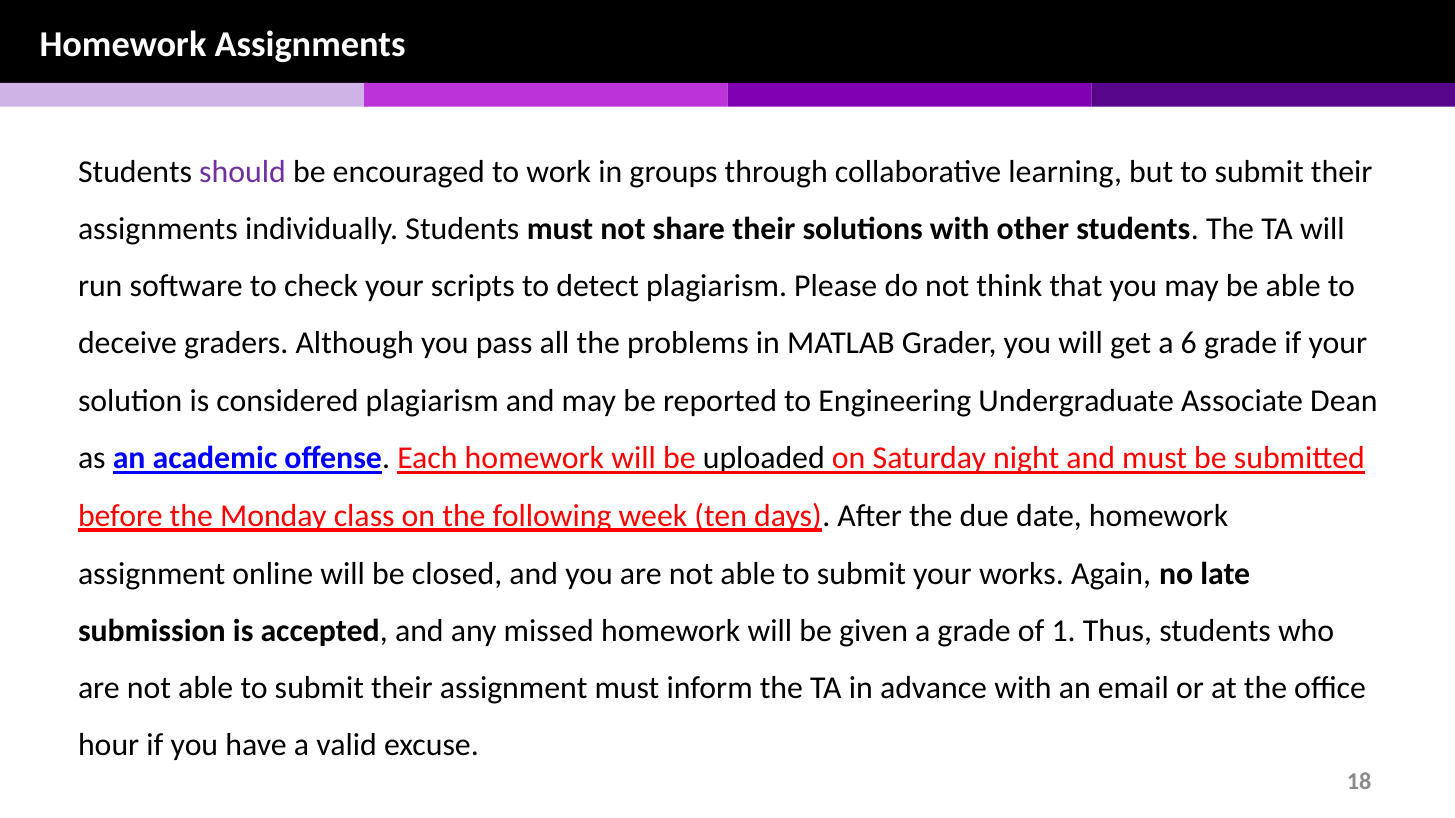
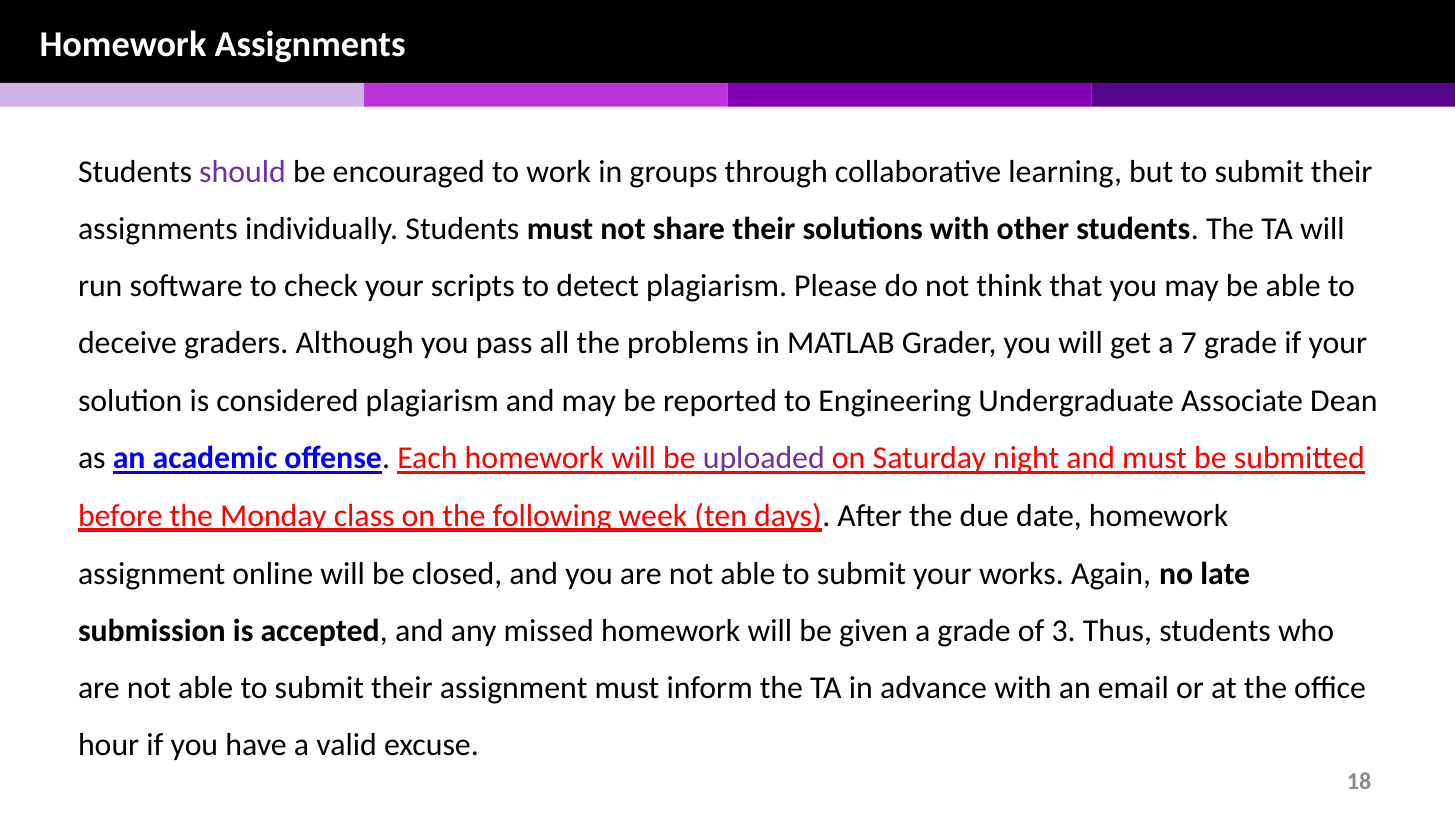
6: 6 -> 7
uploaded colour: black -> purple
1: 1 -> 3
